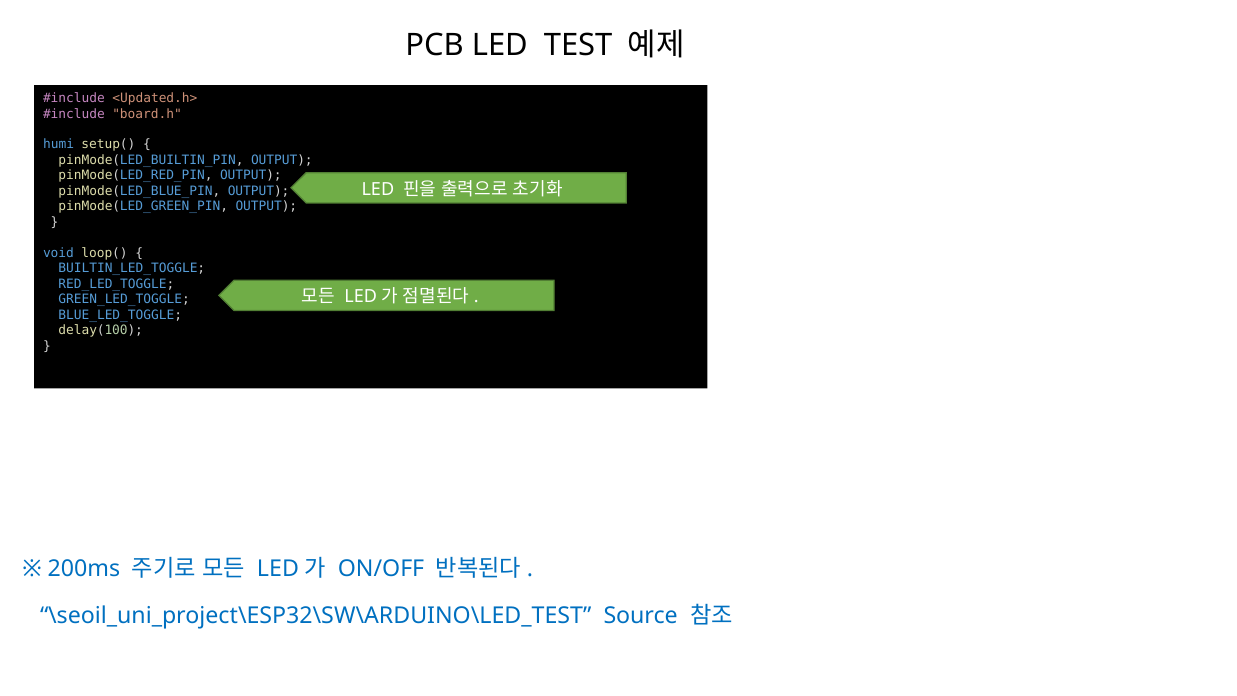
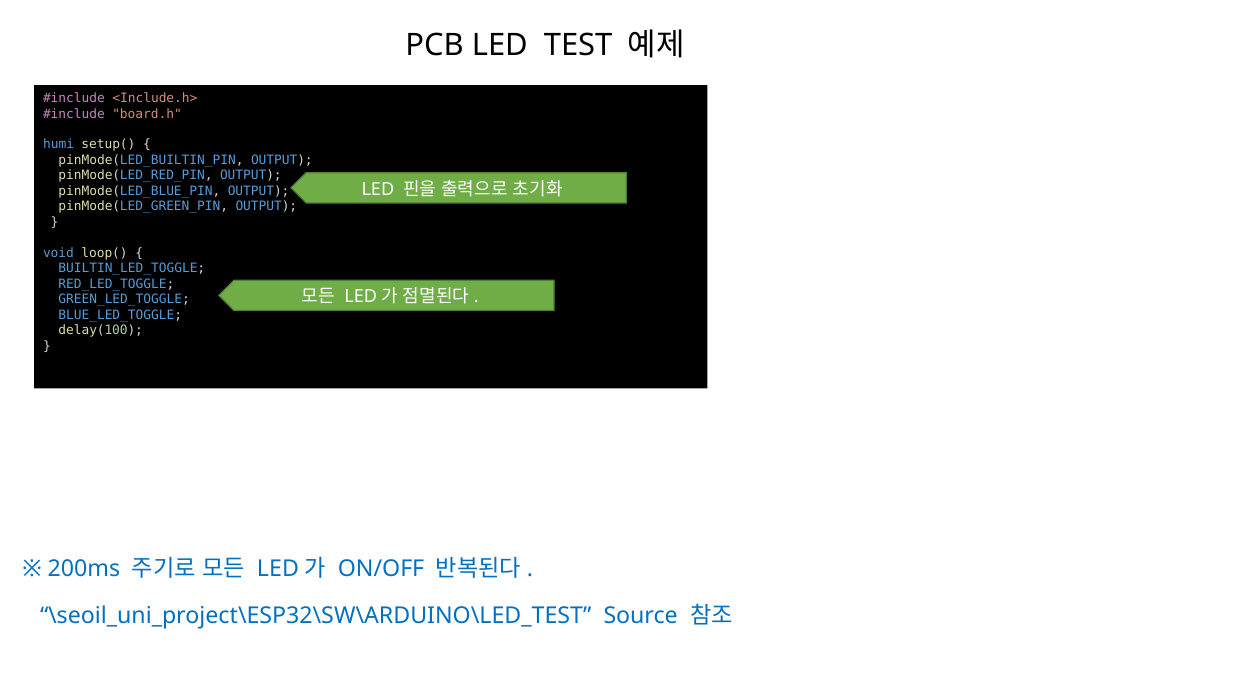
<Updated.h>: <Updated.h> -> <Include.h>
